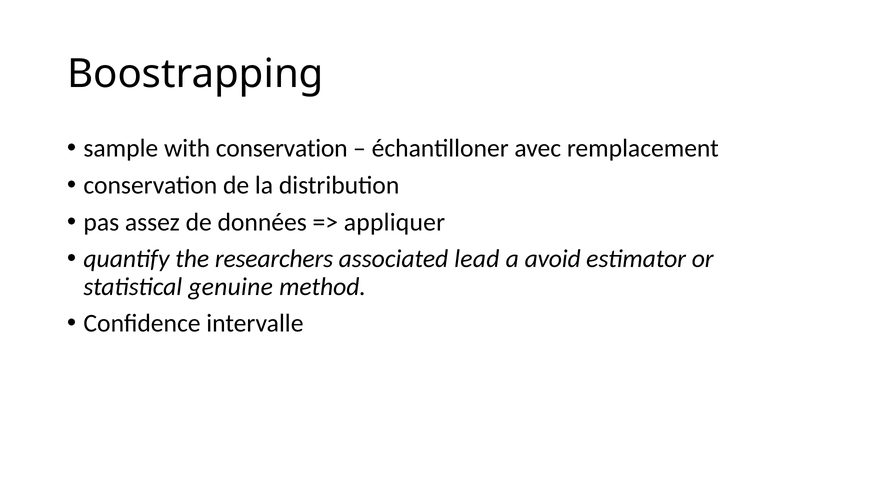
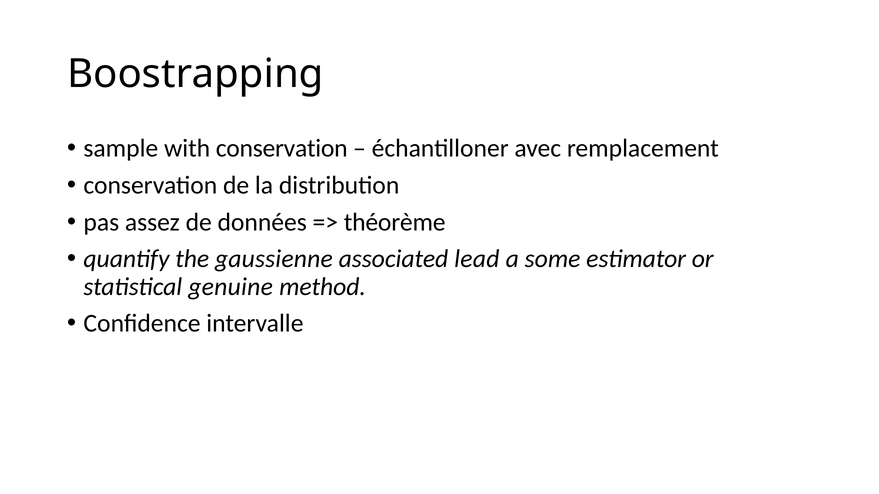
appliquer: appliquer -> théorème
researchers: researchers -> gaussienne
avoid: avoid -> some
